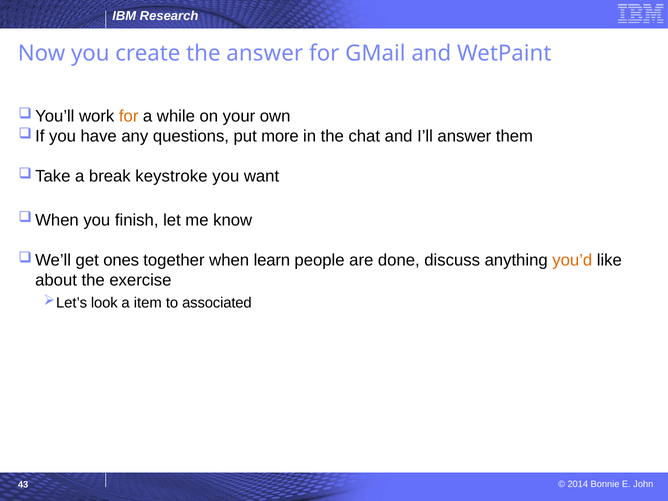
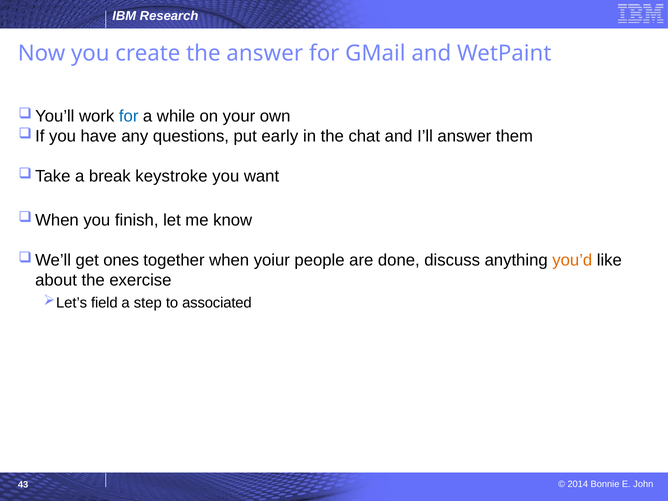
for at (129, 116) colour: orange -> blue
more: more -> early
learn: learn -> yoiur
look: look -> field
item: item -> step
